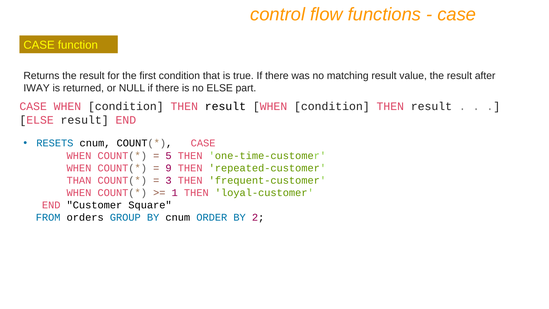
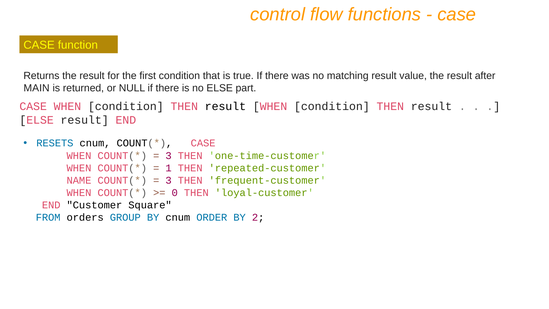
IWAY: IWAY -> MAIN
5 at (169, 156): 5 -> 3
9: 9 -> 1
THAN: THAN -> NAME
1: 1 -> 0
